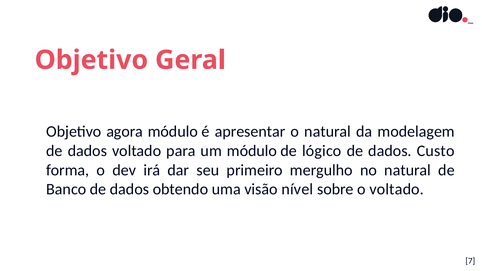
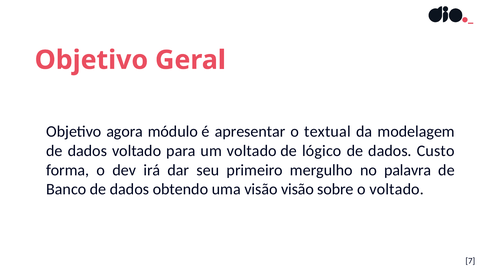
o natural: natural -> textual
um módulo: módulo -> voltado
no natural: natural -> palavra
visão nível: nível -> visão
